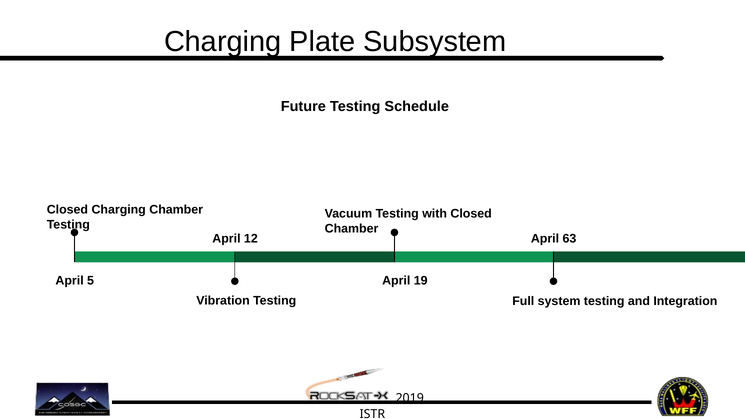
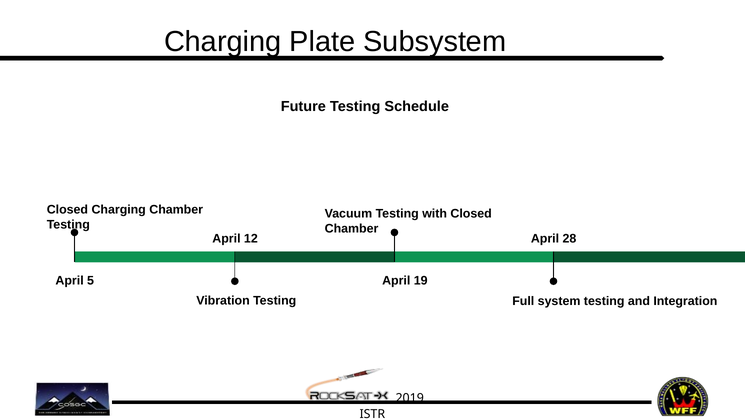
63: 63 -> 28
